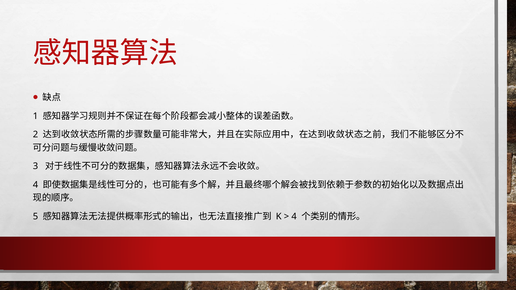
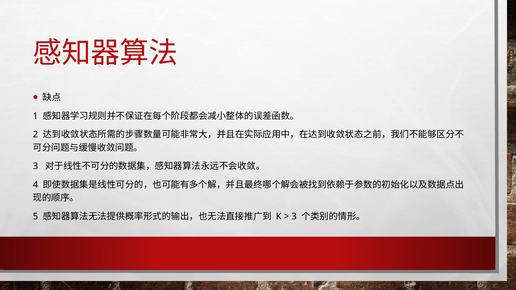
4 at (294, 217): 4 -> 3
